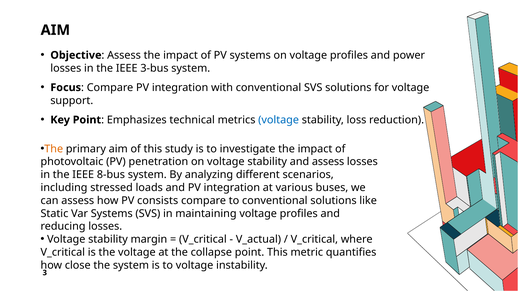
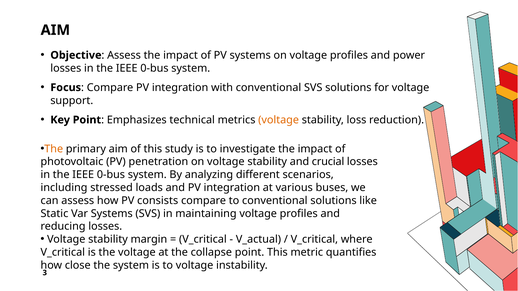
3-bus at (154, 68): 3-bus -> 0-bus
voltage at (279, 120) colour: blue -> orange
and assess: assess -> crucial
8-bus at (111, 175): 8-bus -> 0-bus
